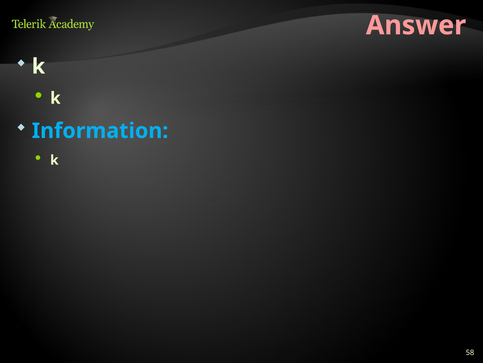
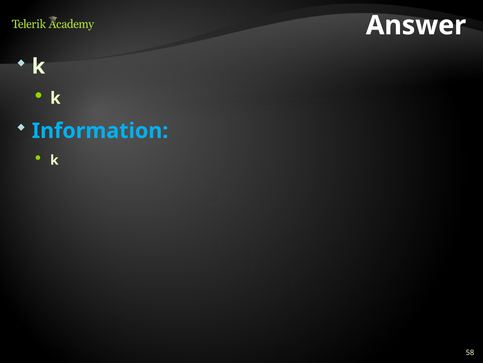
Answer colour: pink -> white
